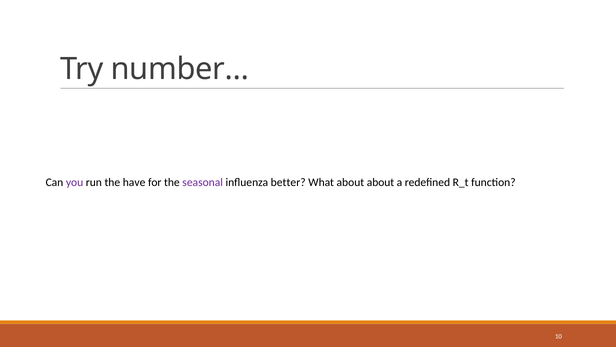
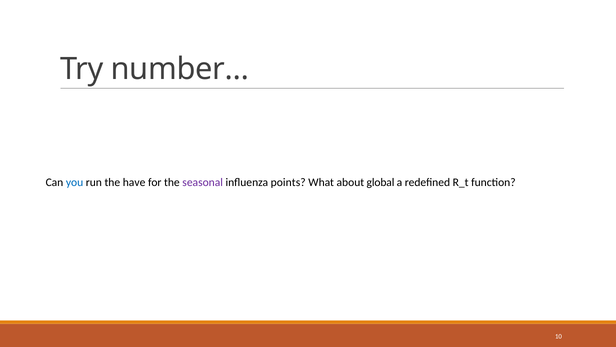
you colour: purple -> blue
better: better -> points
about about: about -> global
